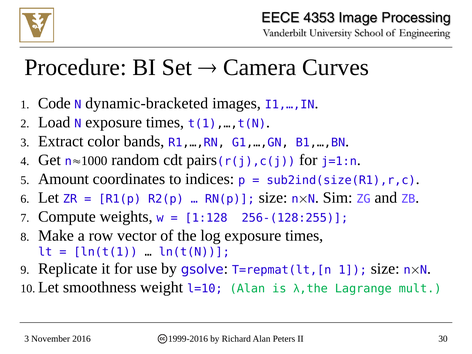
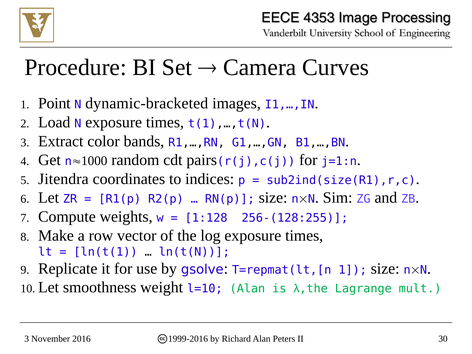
Code: Code -> Point
Amount: Amount -> Jitendra
